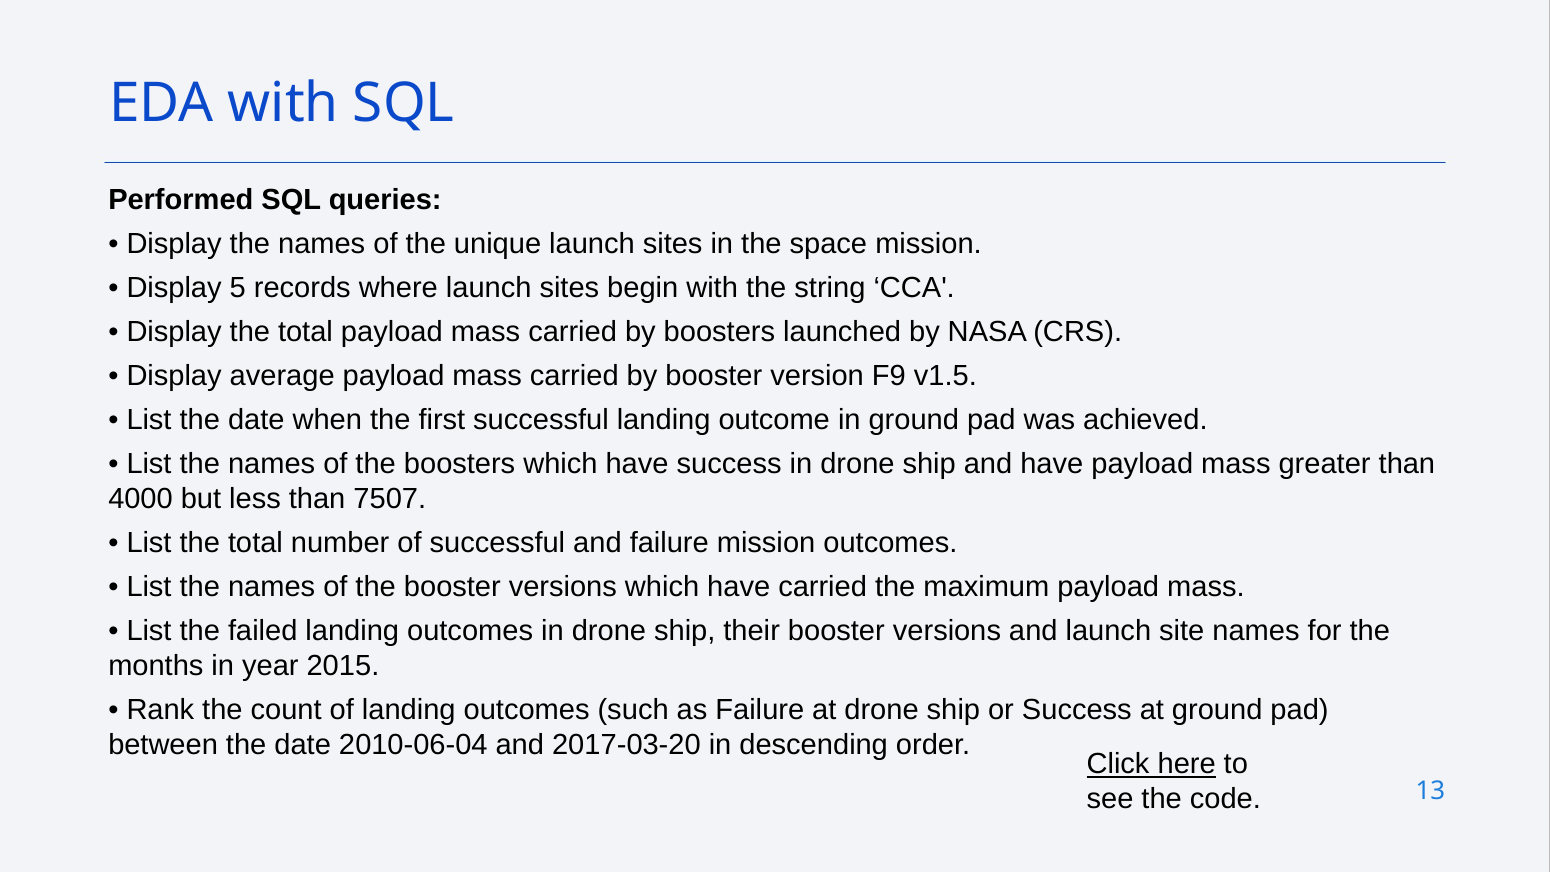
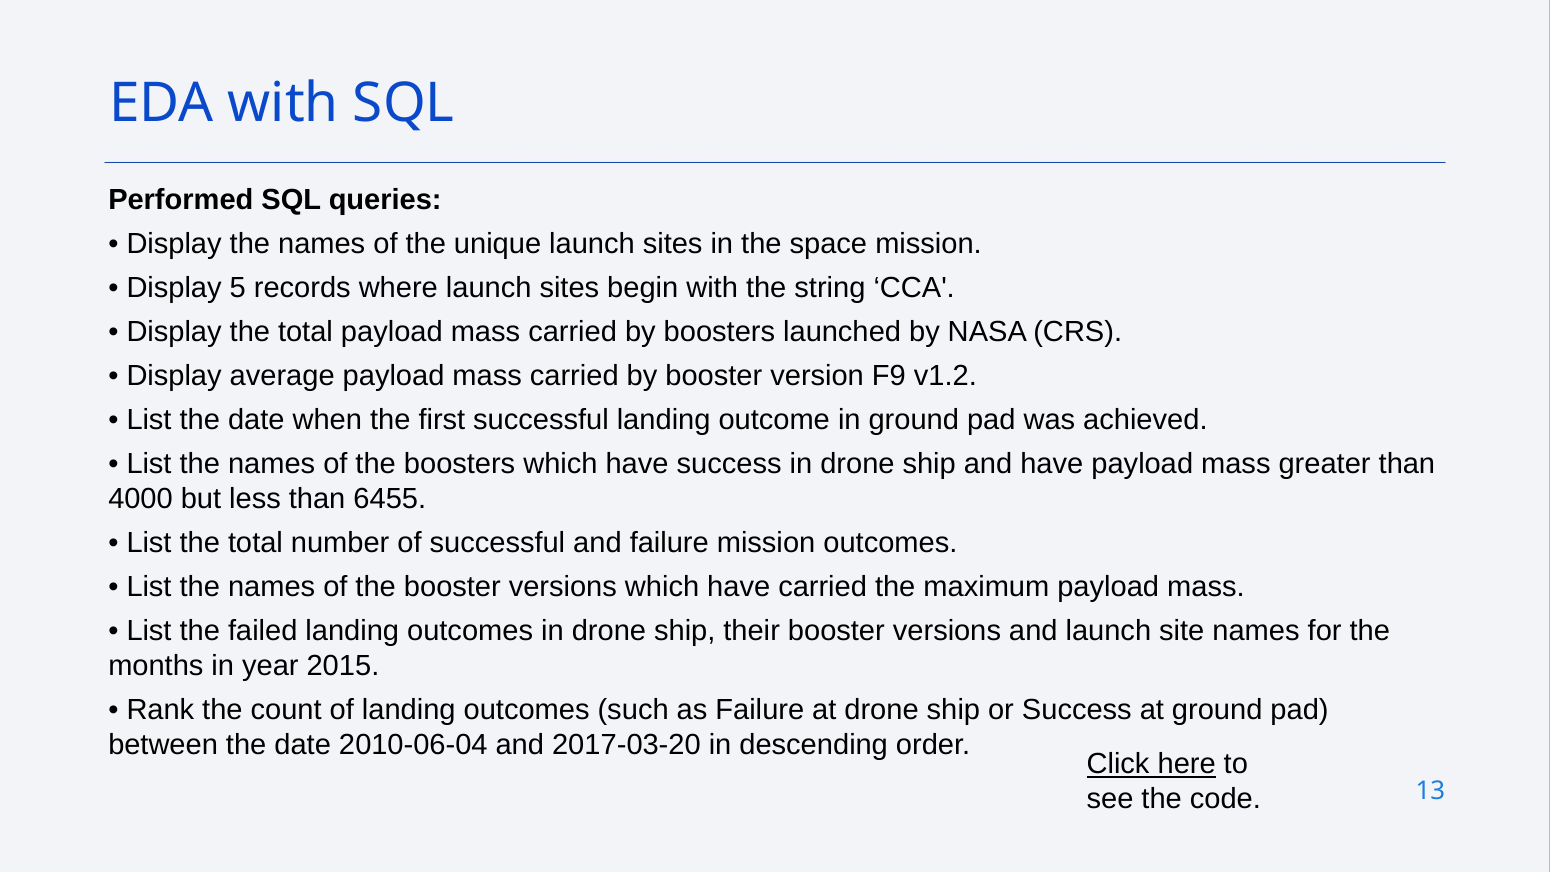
v1.5: v1.5 -> v1.2
7507: 7507 -> 6455
